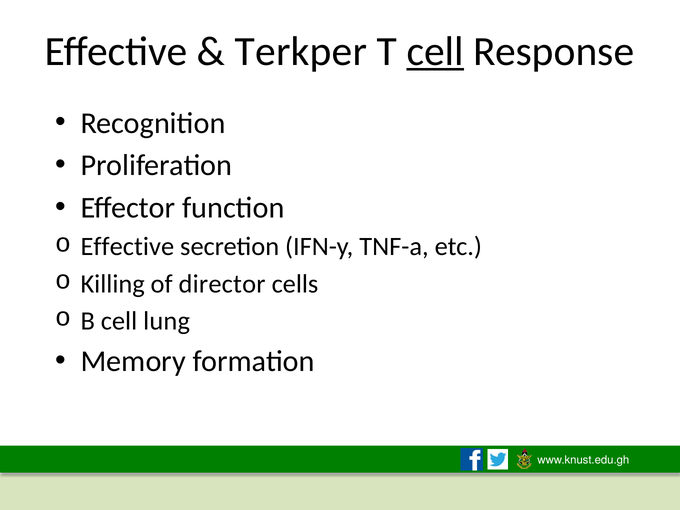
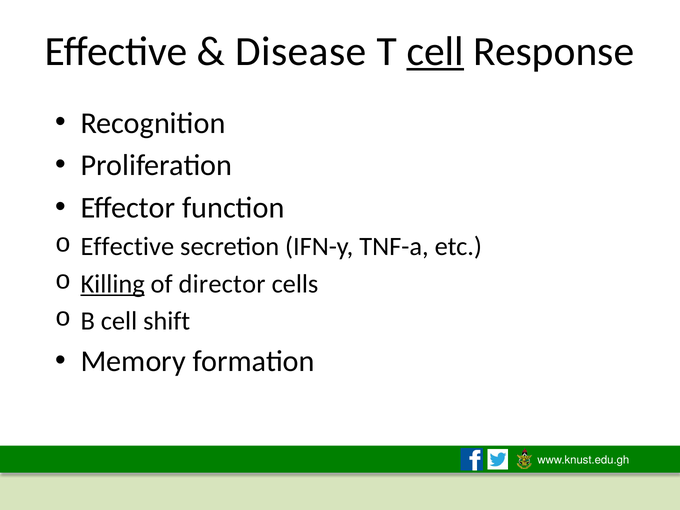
Terkper: Terkper -> Disease
Killing underline: none -> present
lung: lung -> shift
